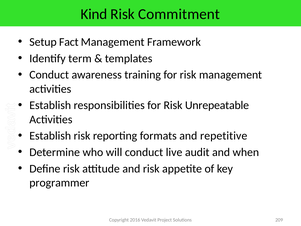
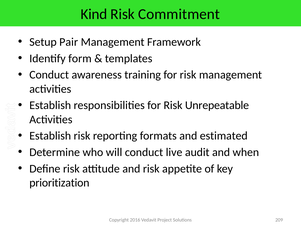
Fact: Fact -> Pair
term: term -> form
repetitive: repetitive -> estimated
programmer: programmer -> prioritization
